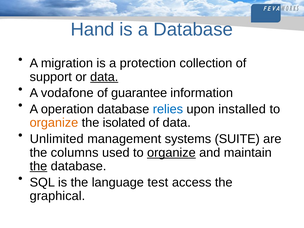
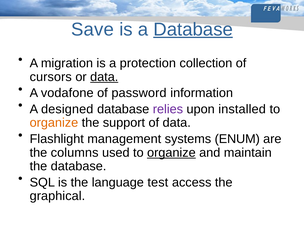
Hand: Hand -> Save
Database at (193, 29) underline: none -> present
support: support -> cursors
guarantee: guarantee -> password
operation: operation -> designed
relies colour: blue -> purple
isolated: isolated -> support
Unlimited: Unlimited -> Flashlight
SUITE: SUITE -> ENUM
the at (38, 166) underline: present -> none
